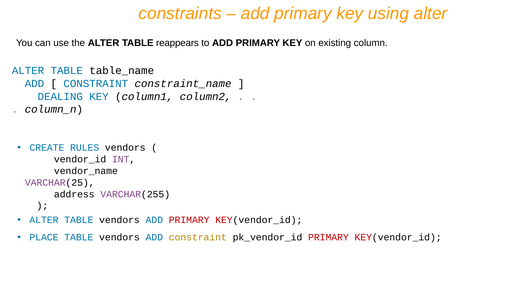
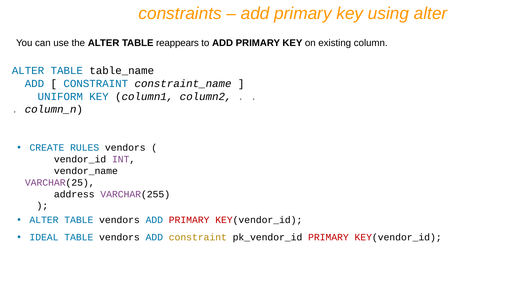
DEALING: DEALING -> UNIFORM
PLACE: PLACE -> IDEAL
